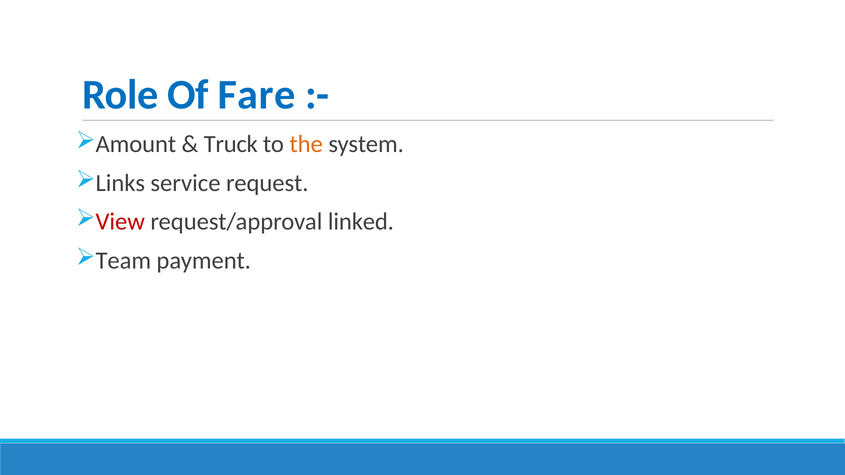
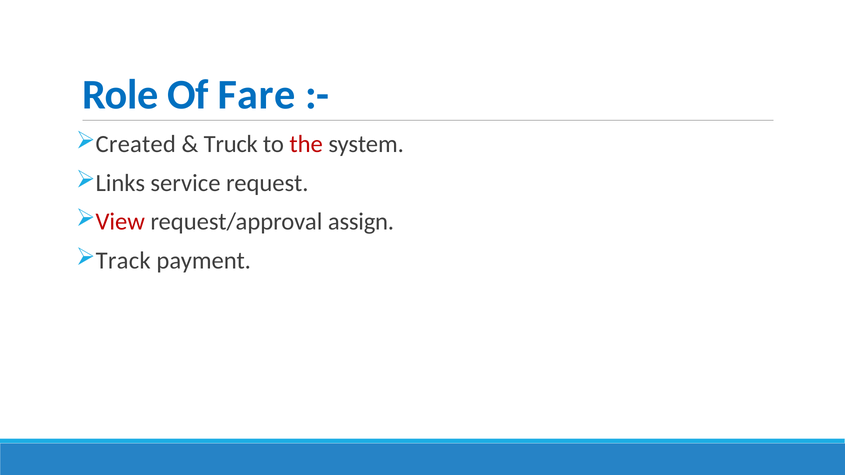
Amount: Amount -> Created
the colour: orange -> red
linked: linked -> assign
Team: Team -> Track
